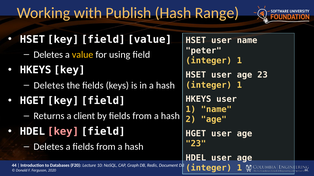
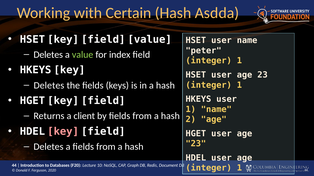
Publish: Publish -> Certain
Range: Range -> Asdda
value at (83, 55) colour: yellow -> light green
using: using -> index
